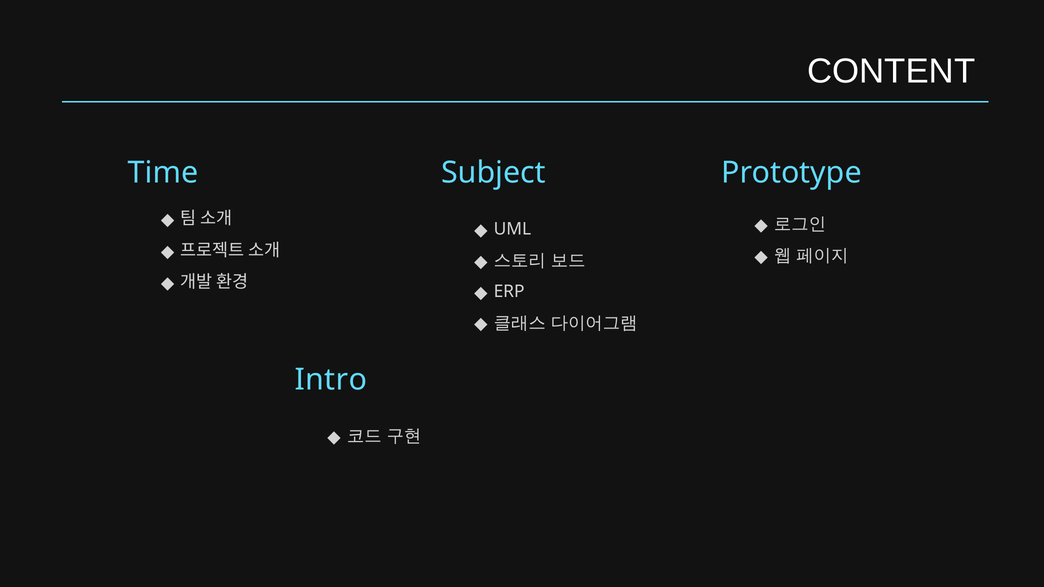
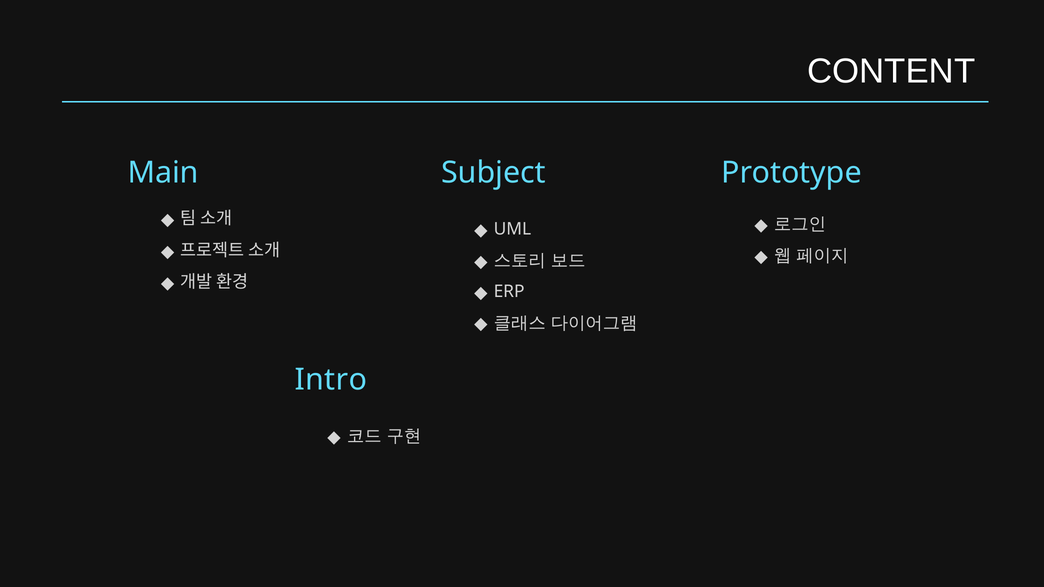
Time: Time -> Main
